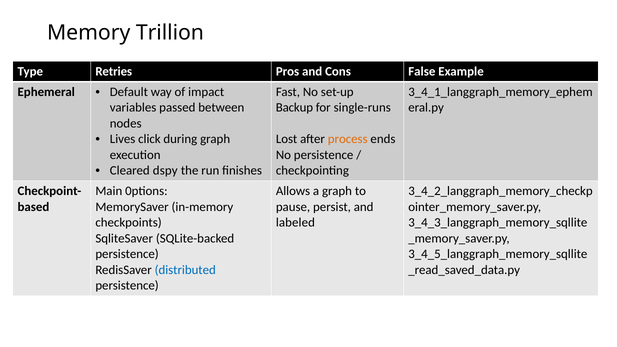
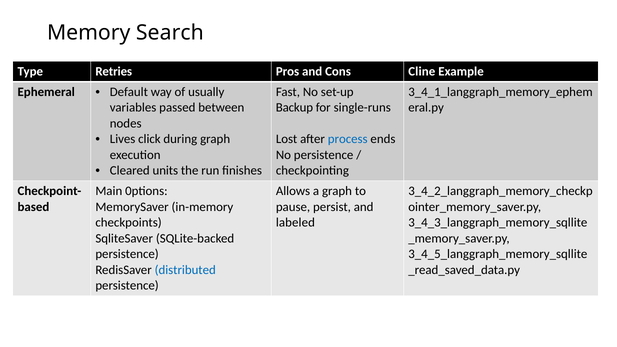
Trillion: Trillion -> Search
False: False -> Cline
impact: impact -> usually
process colour: orange -> blue
dspy: dspy -> units
